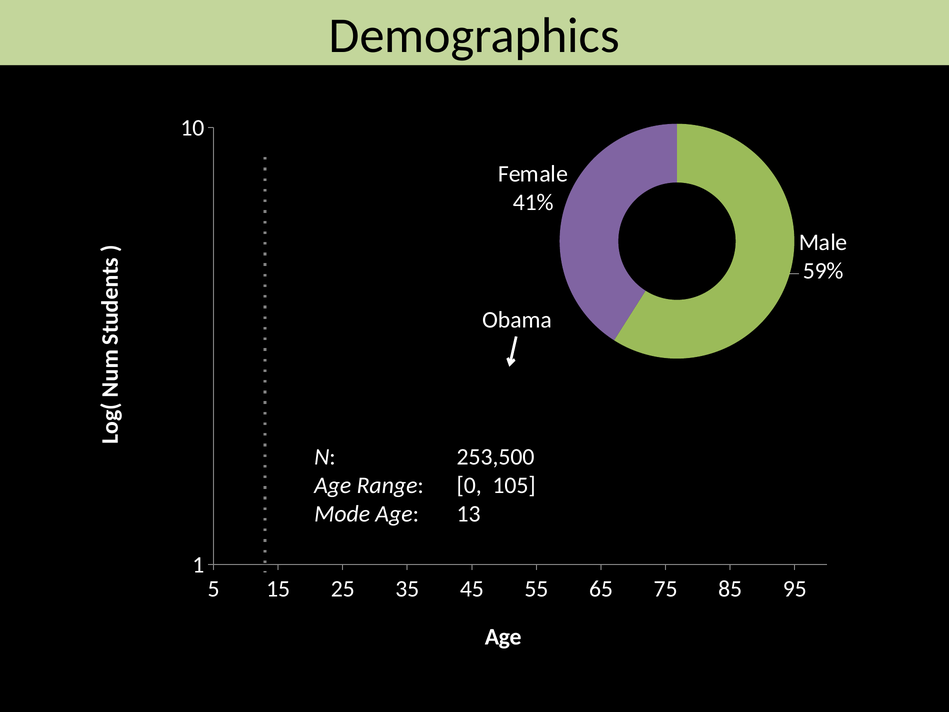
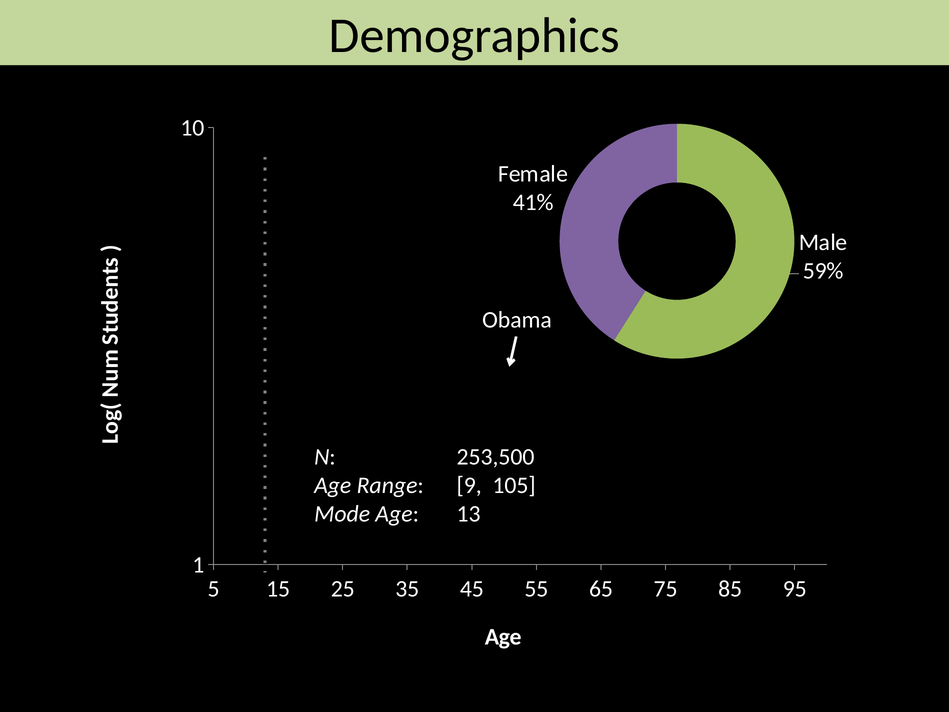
0: 0 -> 9
